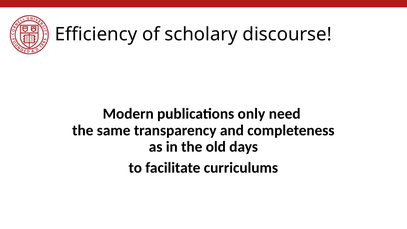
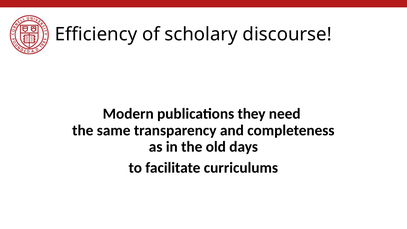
only: only -> they
